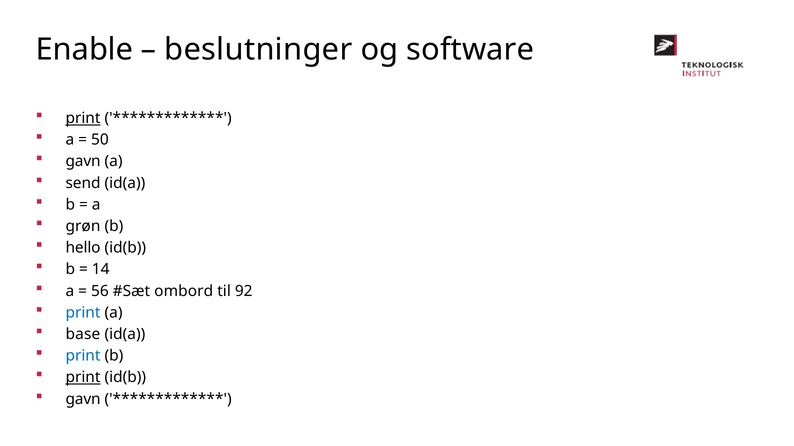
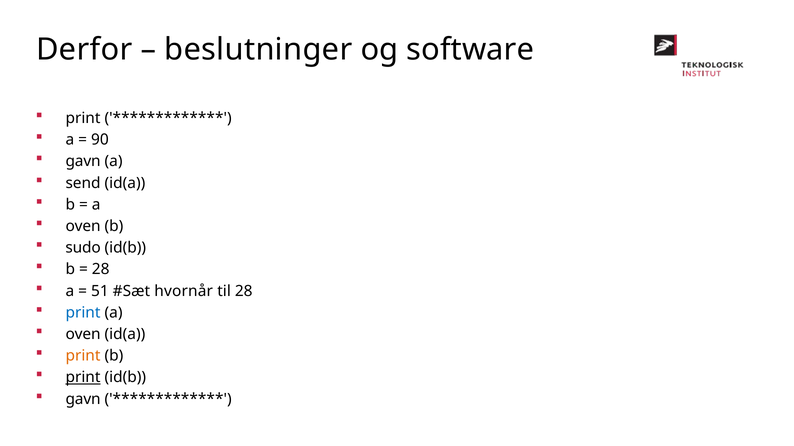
Enable: Enable -> Derfor
print at (83, 118) underline: present -> none
50: 50 -> 90
grøn at (83, 227): grøn -> oven
hello: hello -> sudo
14 at (101, 270): 14 -> 28
56: 56 -> 51
ombord: ombord -> hvornår
til 92: 92 -> 28
base at (83, 335): base -> oven
print at (83, 356) colour: blue -> orange
